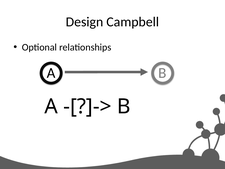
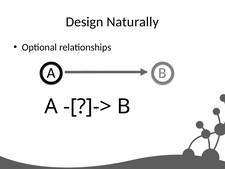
Campbell: Campbell -> Naturally
